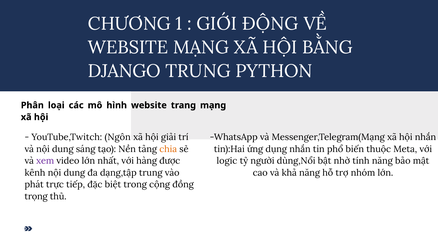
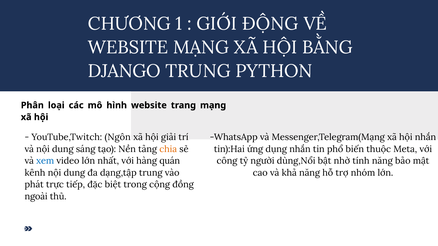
xem colour: purple -> blue
được: được -> quán
logic: logic -> công
trọng: trọng -> ngoài
